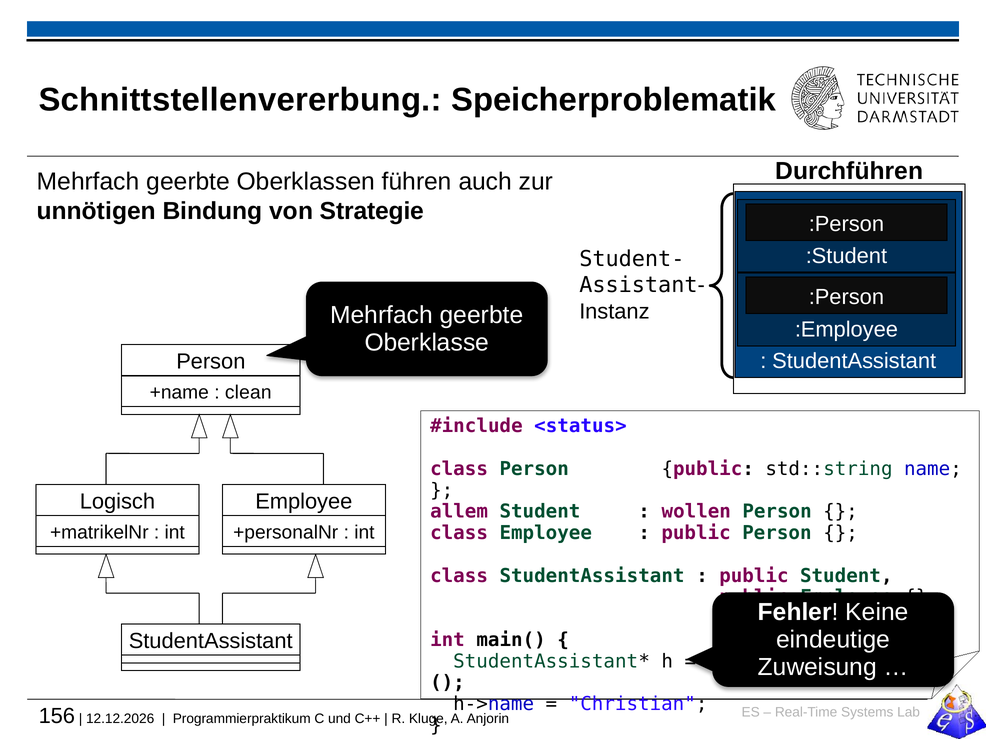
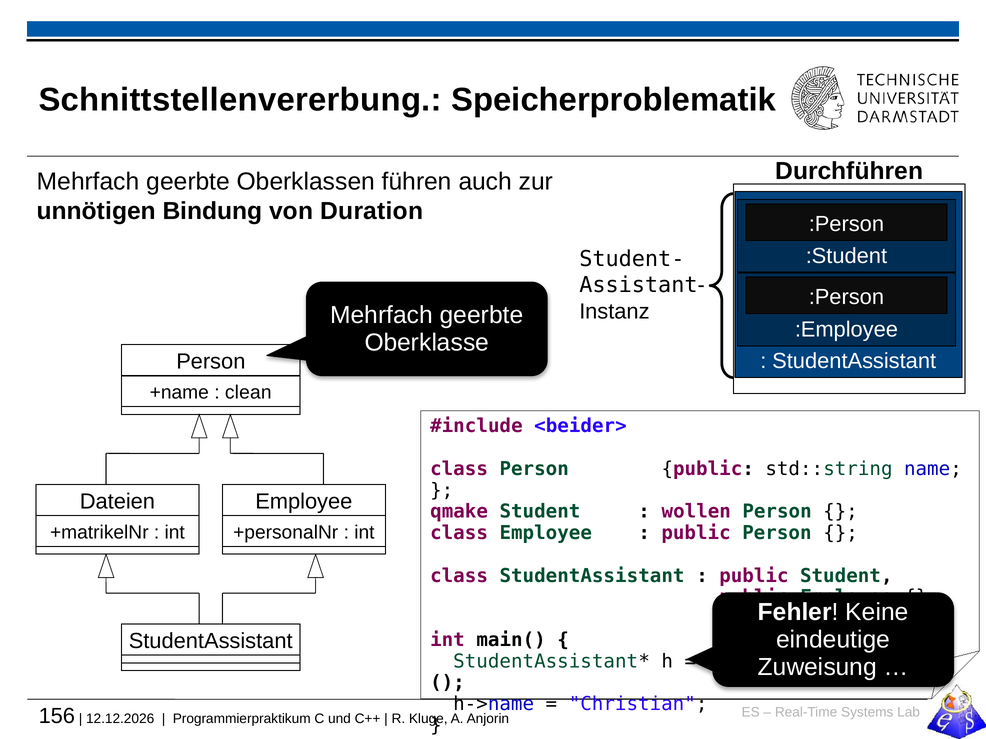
Strategie: Strategie -> Duration
<status>: <status> -> <beider>
Logisch: Logisch -> Dateien
allem: allem -> qmake
